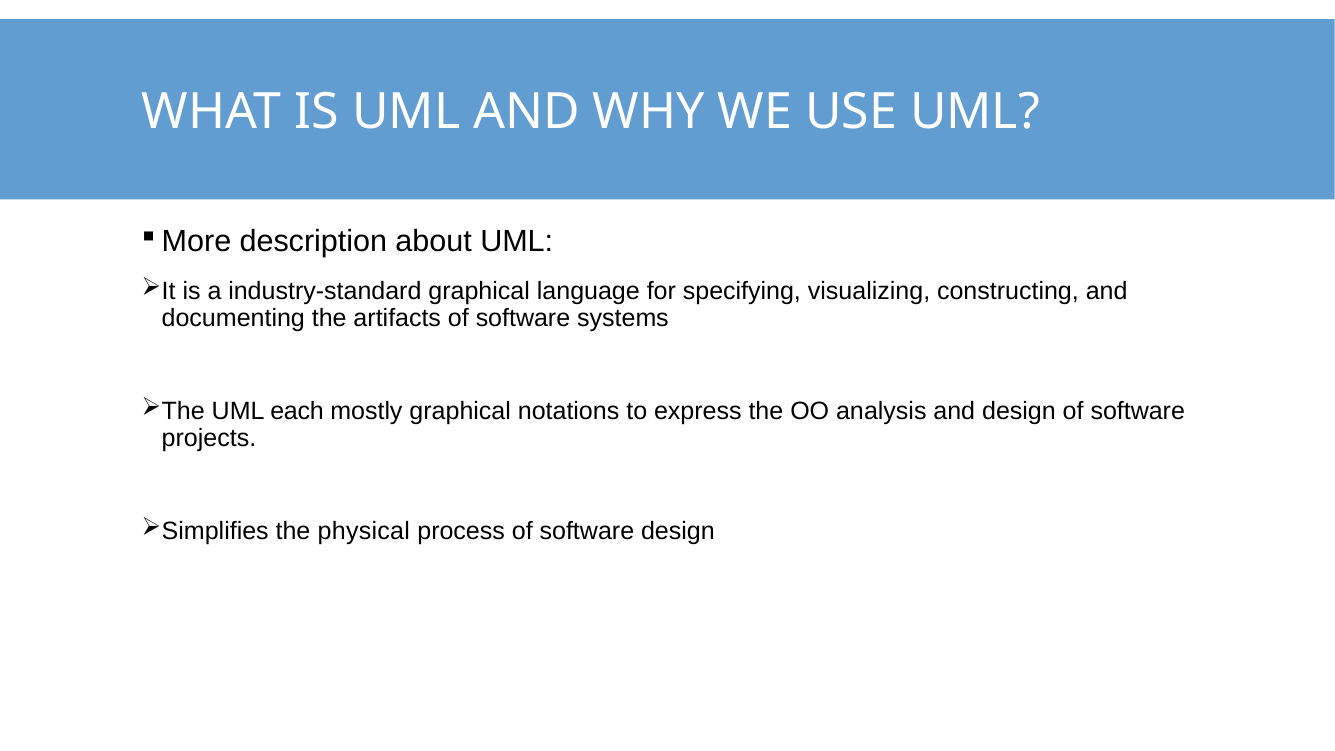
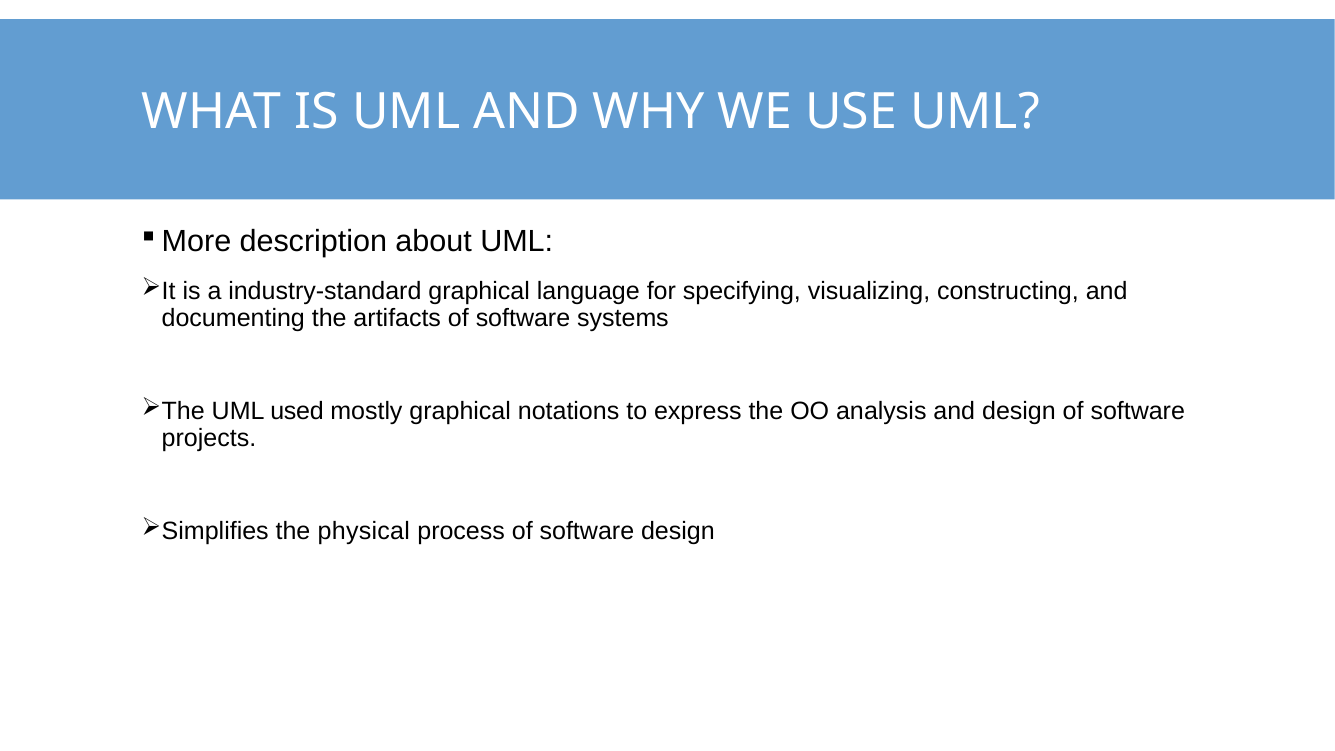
each: each -> used
